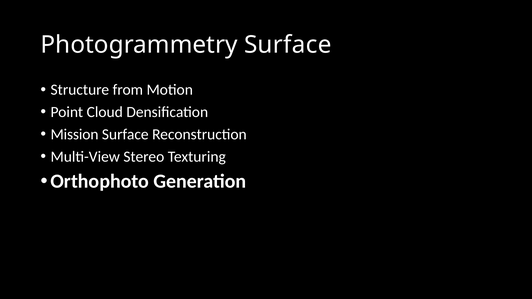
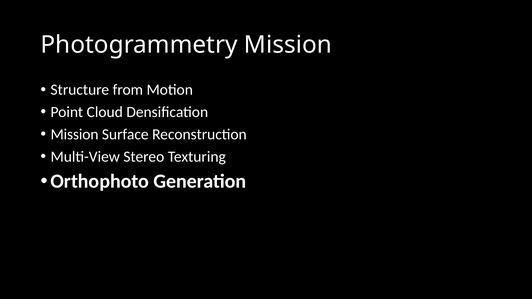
Photogrammetry Surface: Surface -> Mission
